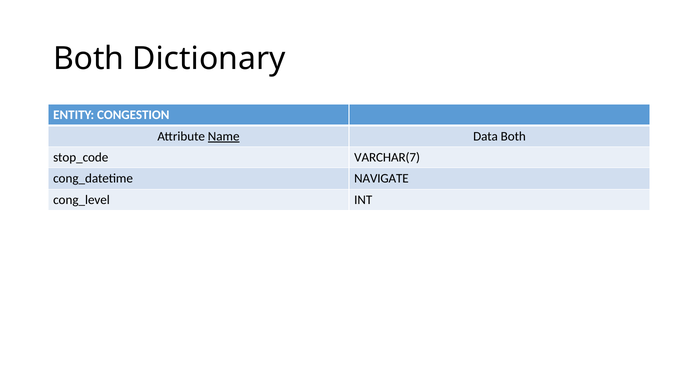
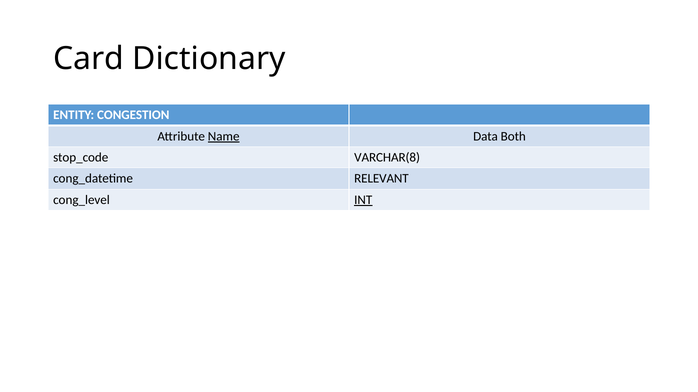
Both at (89, 59): Both -> Card
VARCHAR(7: VARCHAR(7 -> VARCHAR(8
NAVIGATE: NAVIGATE -> RELEVANT
INT underline: none -> present
